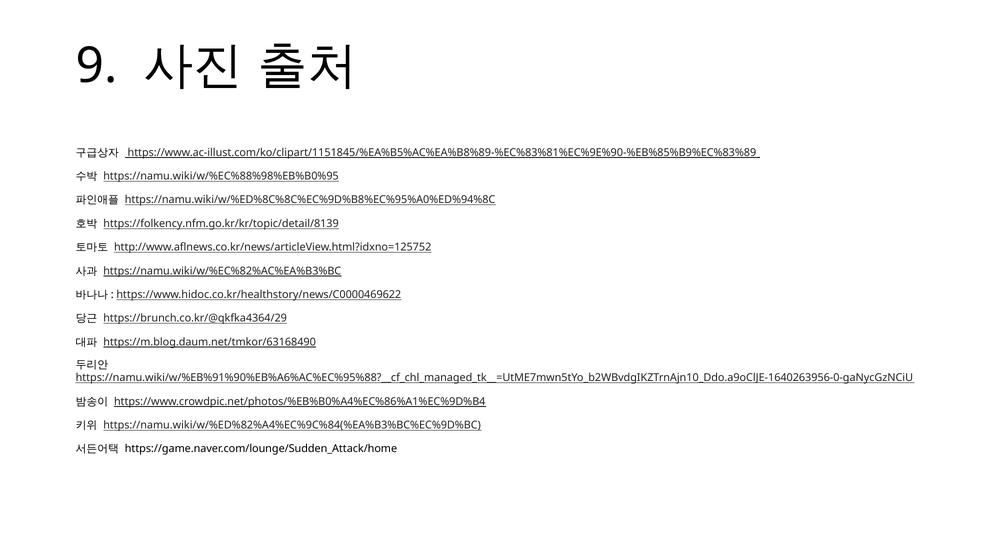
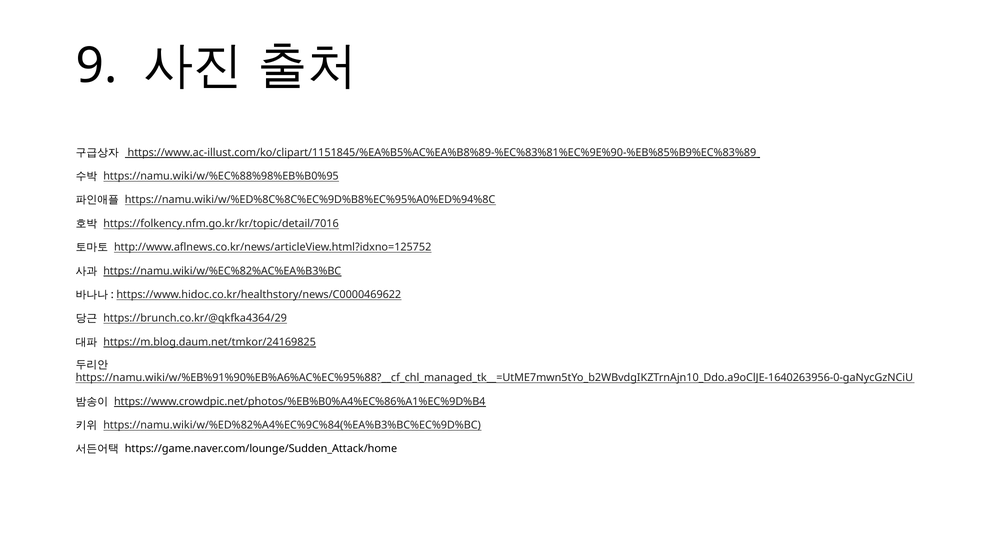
https://folkency.nfm.go.kr/kr/topic/detail/8139: https://folkency.nfm.go.kr/kr/topic/detail/8139 -> https://folkency.nfm.go.kr/kr/topic/detail/7016
https://m.blog.daum.net/tmkor/63168490: https://m.blog.daum.net/tmkor/63168490 -> https://m.blog.daum.net/tmkor/24169825
